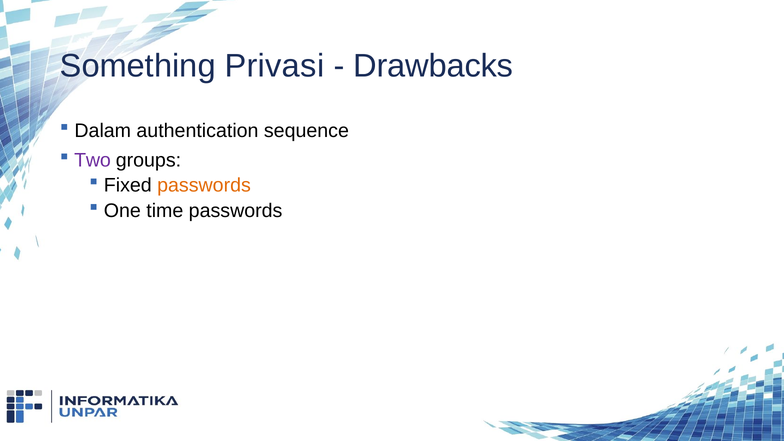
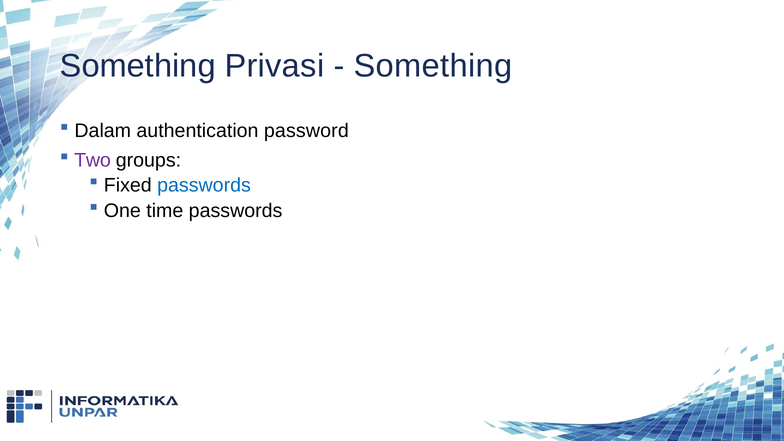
Drawbacks at (433, 66): Drawbacks -> Something
sequence: sequence -> password
passwords at (204, 185) colour: orange -> blue
